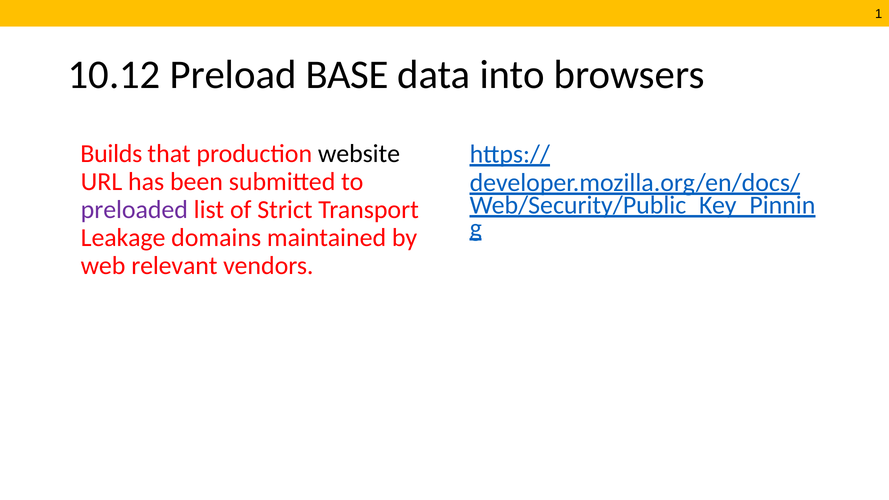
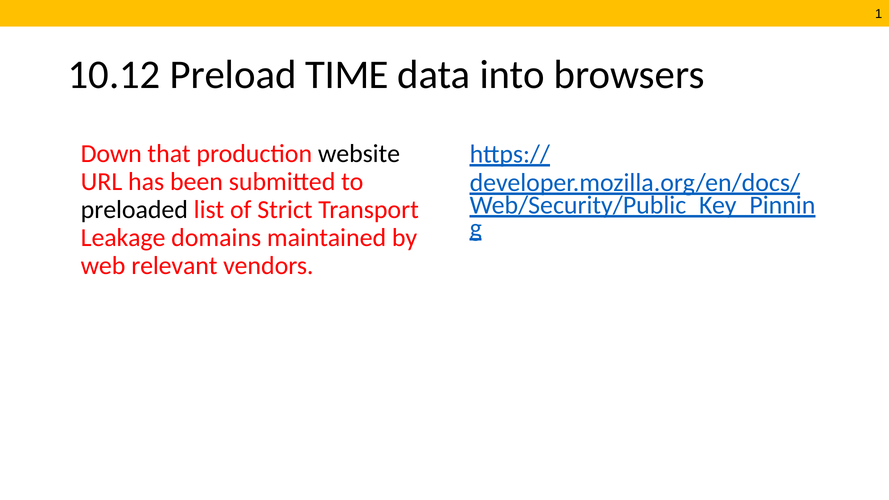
BASE: BASE -> TIME
Builds: Builds -> Down
preloaded colour: purple -> black
